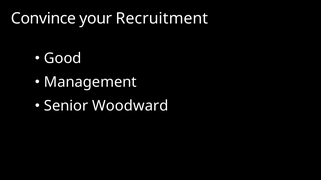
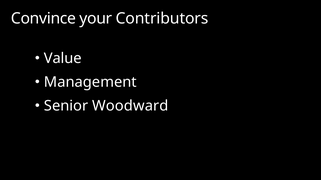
Recruitment: Recruitment -> Contributors
Good: Good -> Value
